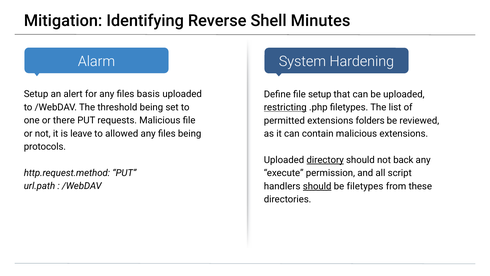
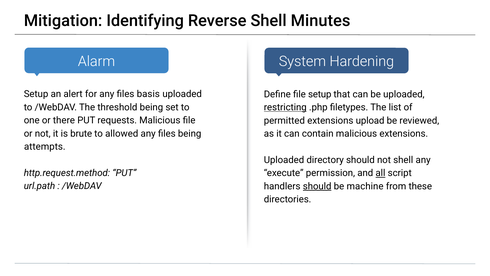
folders: folders -> upload
leave: leave -> brute
protocols: protocols -> attempts
directory underline: present -> none
not back: back -> shell
all underline: none -> present
be filetypes: filetypes -> machine
